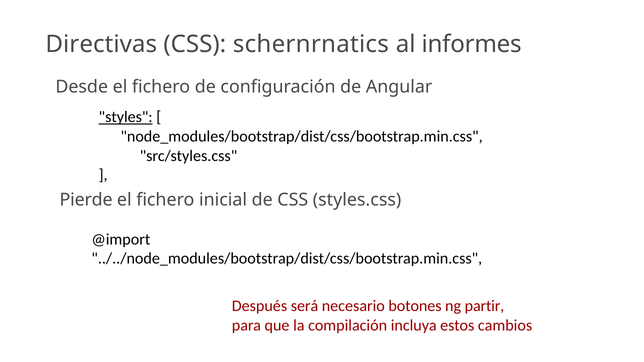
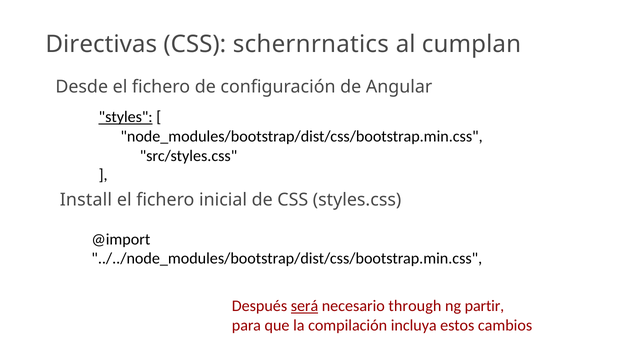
informes: informes -> cumplan
Pierde: Pierde -> Install
será underline: none -> present
botones: botones -> through
